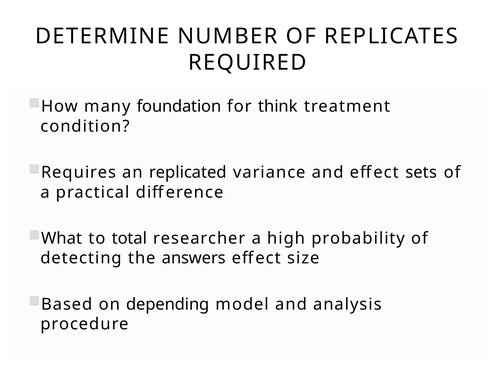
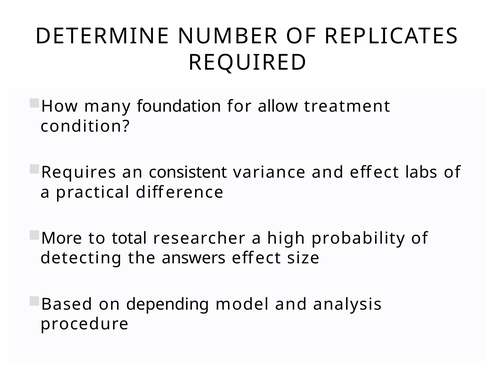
think: think -> allow
replicated: replicated -> consistent
sets: sets -> labs
What: What -> More
